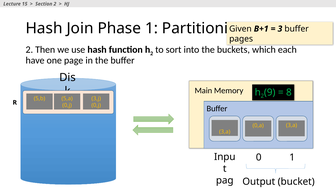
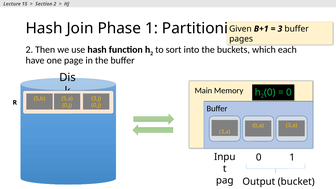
2 9: 9 -> 0
8 at (289, 92): 8 -> 0
